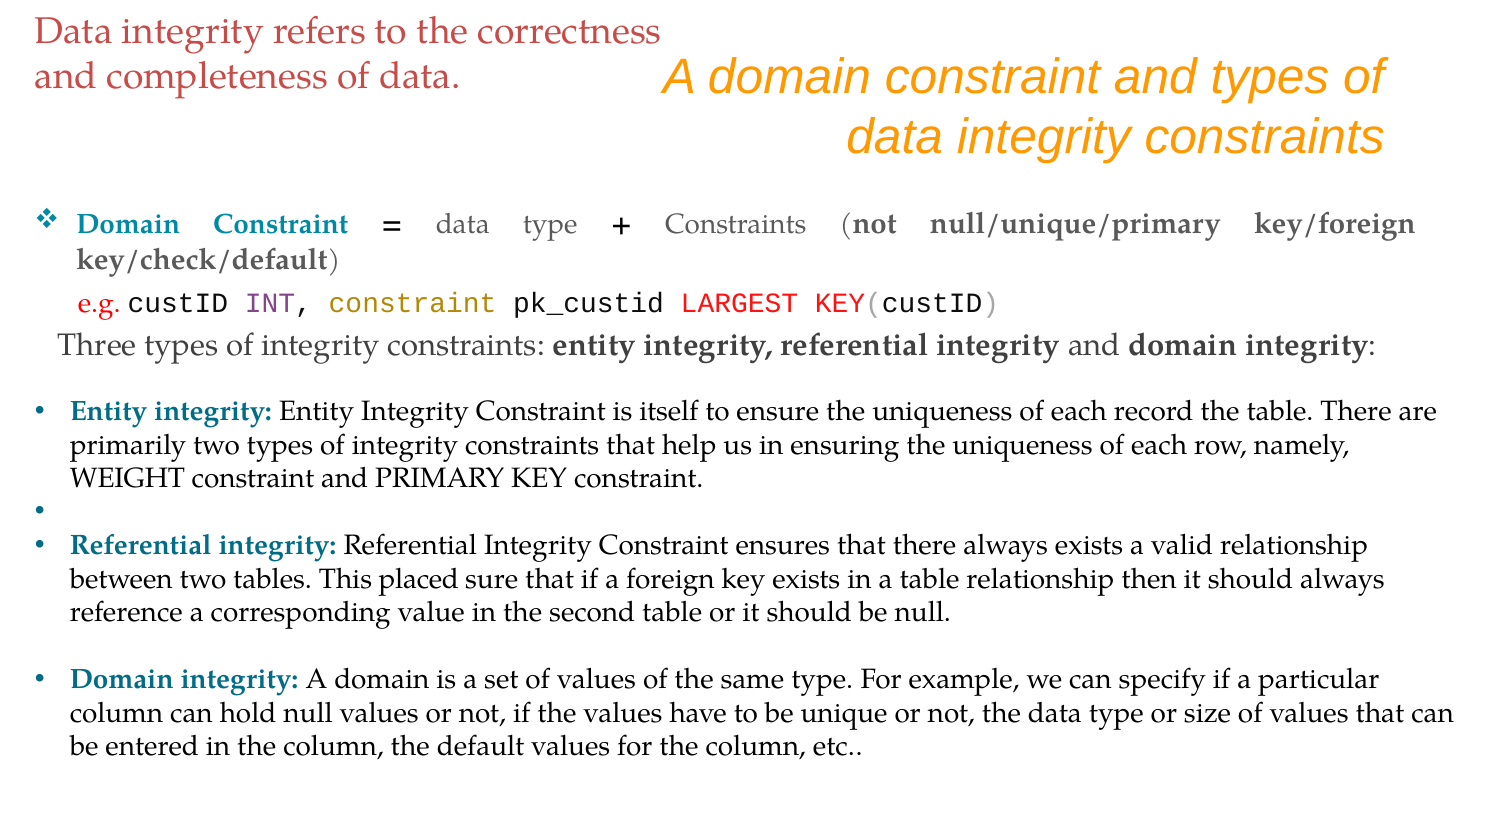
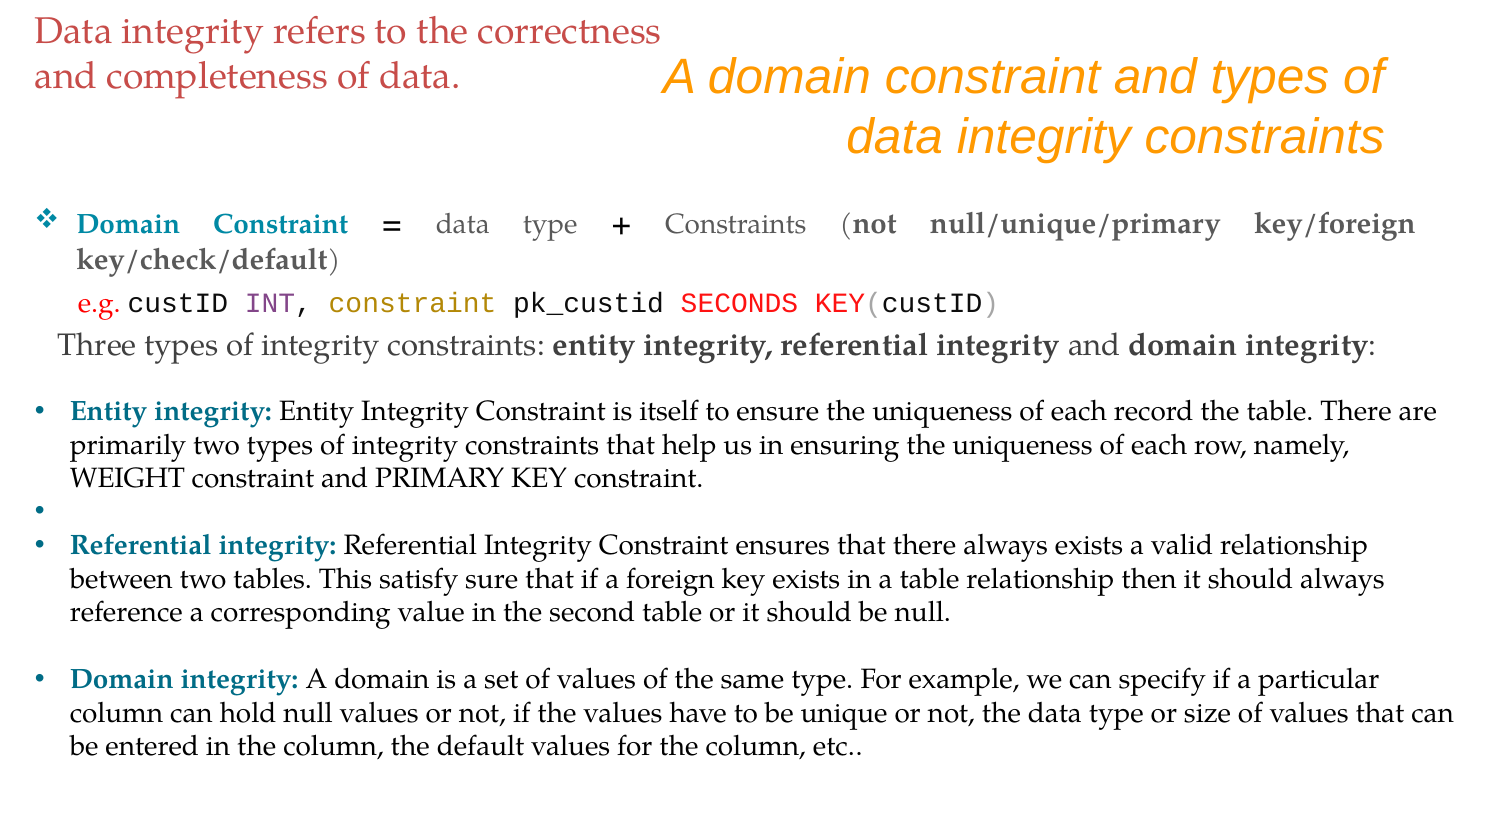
LARGEST: LARGEST -> SECONDS
placed: placed -> satisfy
